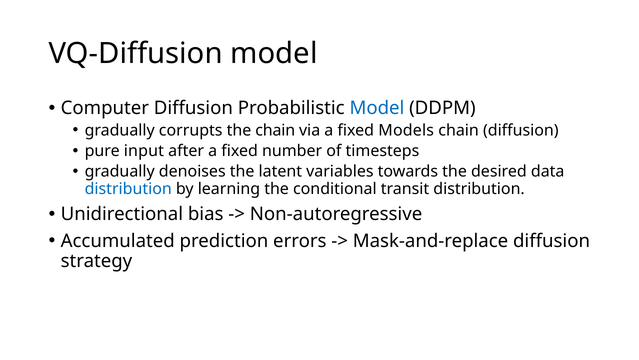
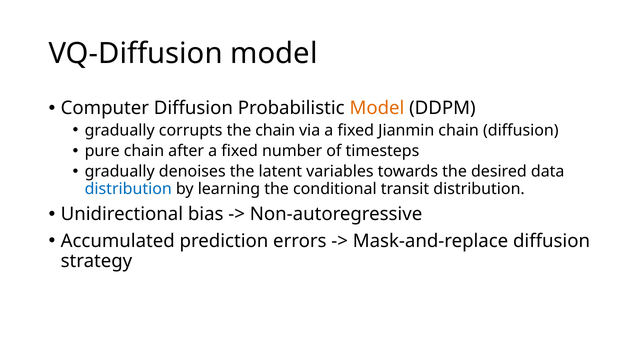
Model at (377, 108) colour: blue -> orange
Models: Models -> Jianmin
pure input: input -> chain
